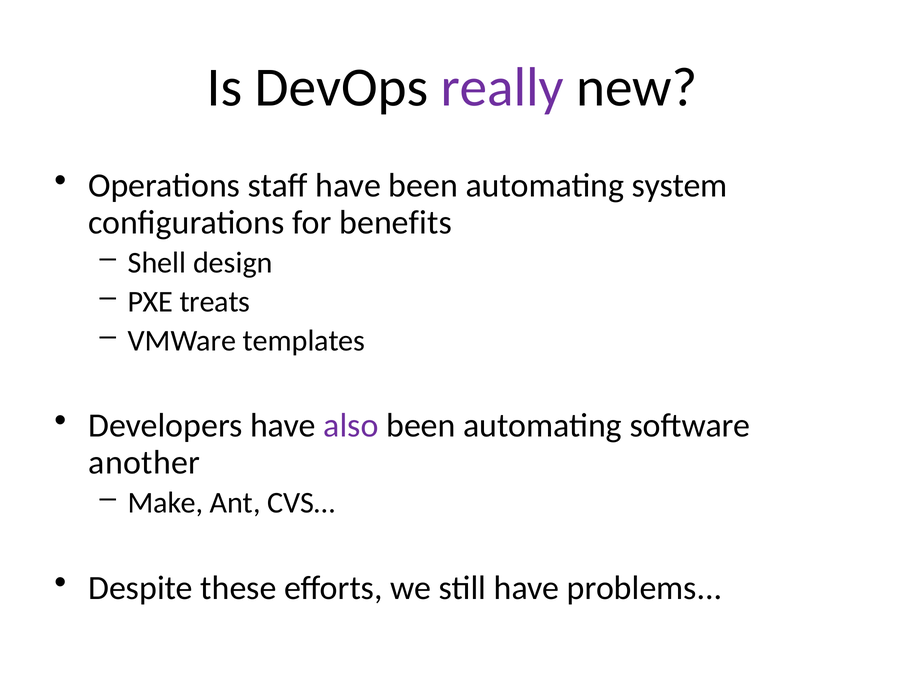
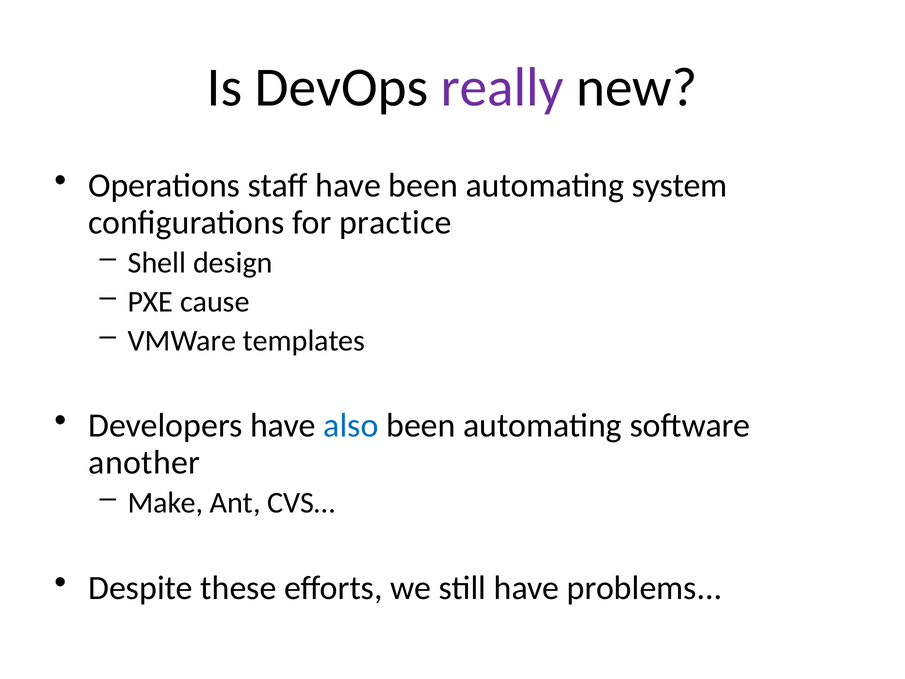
benefits: benefits -> practice
treats: treats -> cause
also colour: purple -> blue
